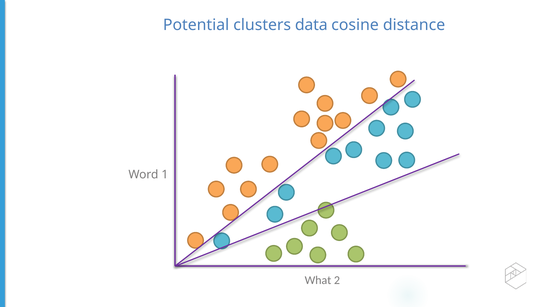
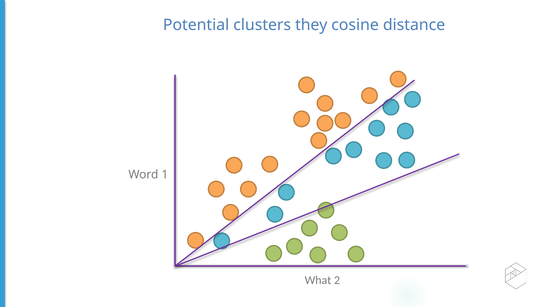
data: data -> they
